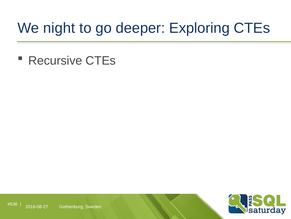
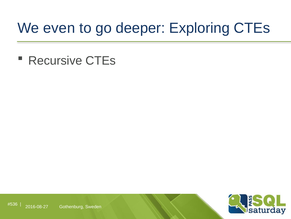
night: night -> even
